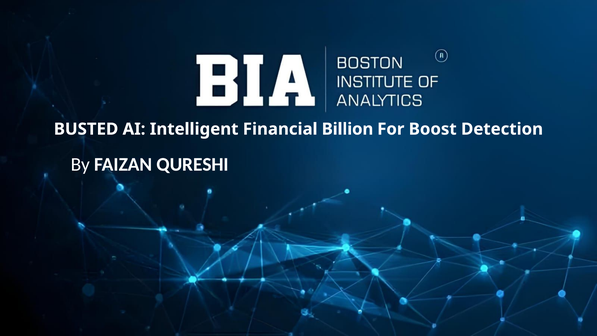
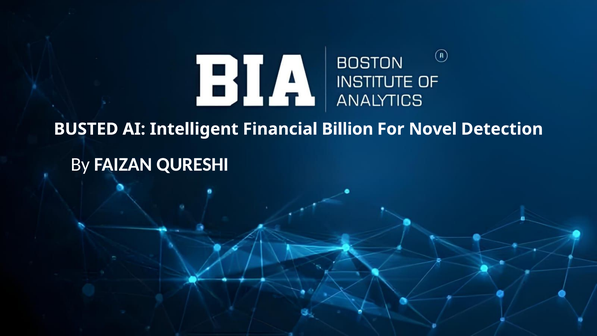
Boost: Boost -> Novel
